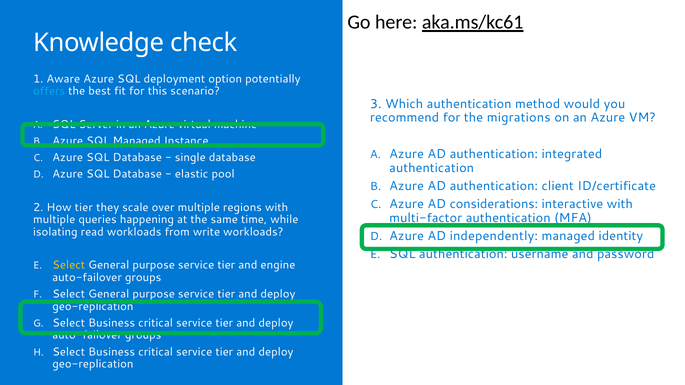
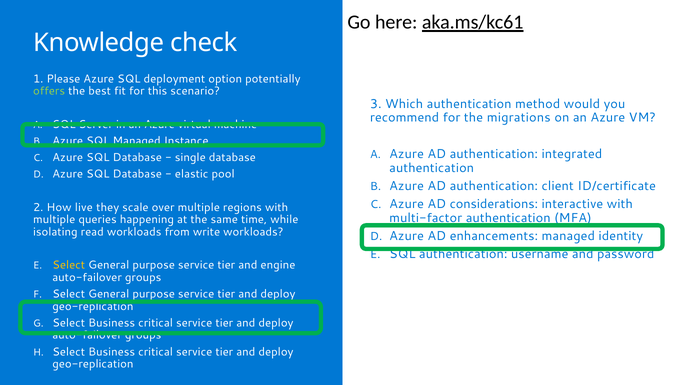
Aware: Aware -> Please
offers colour: light blue -> light green
How tier: tier -> live
independently: independently -> enhancements
